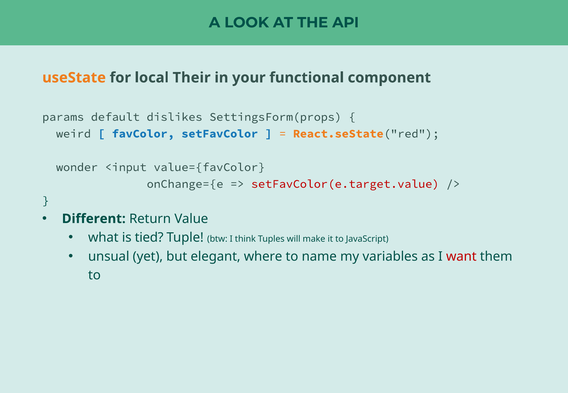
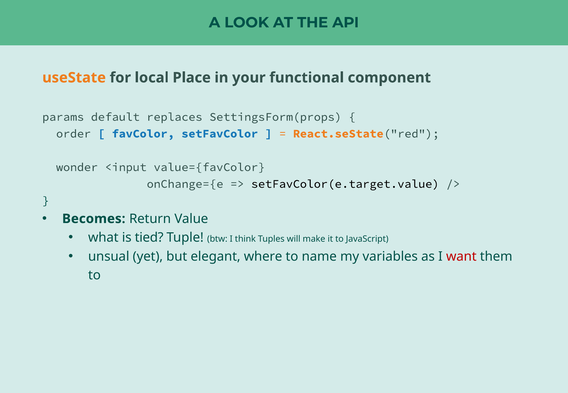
Their: Their -> Place
dislikes: dislikes -> replaces
weird: weird -> order
setFavColor(e.target.value colour: red -> black
Different: Different -> Becomes
